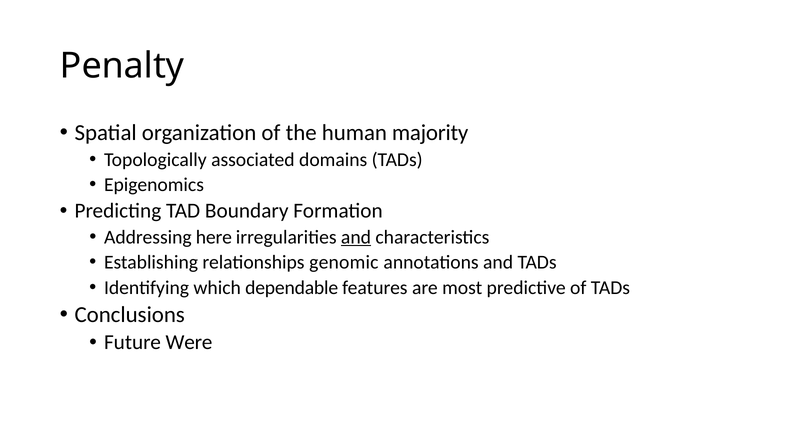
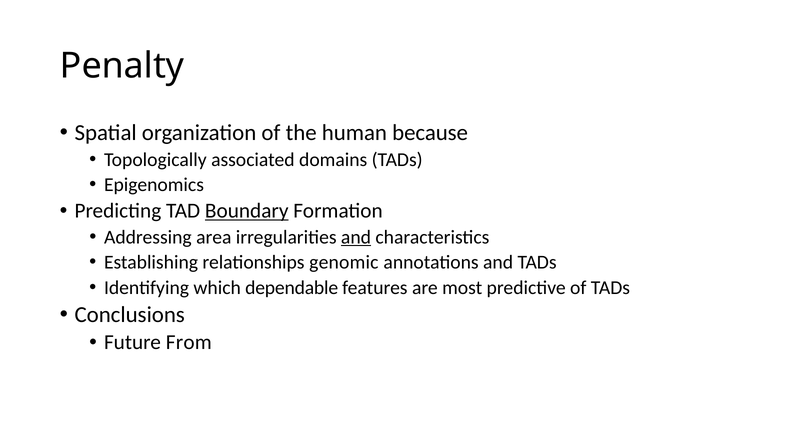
majority: majority -> because
Boundary underline: none -> present
here: here -> area
Were: Were -> From
